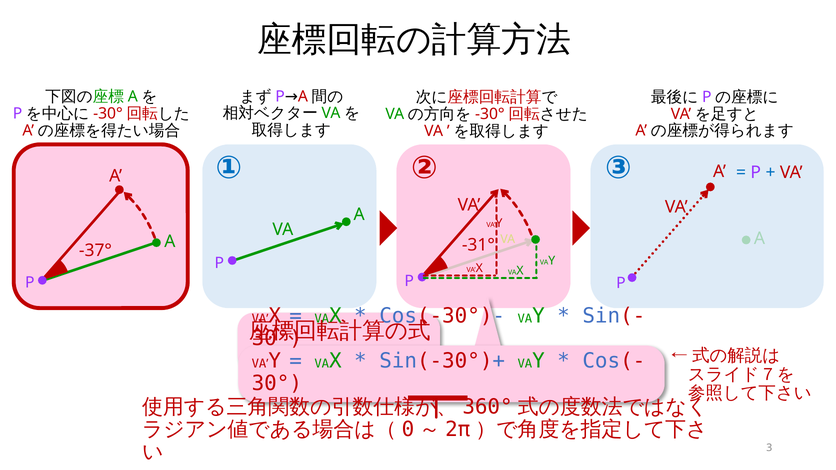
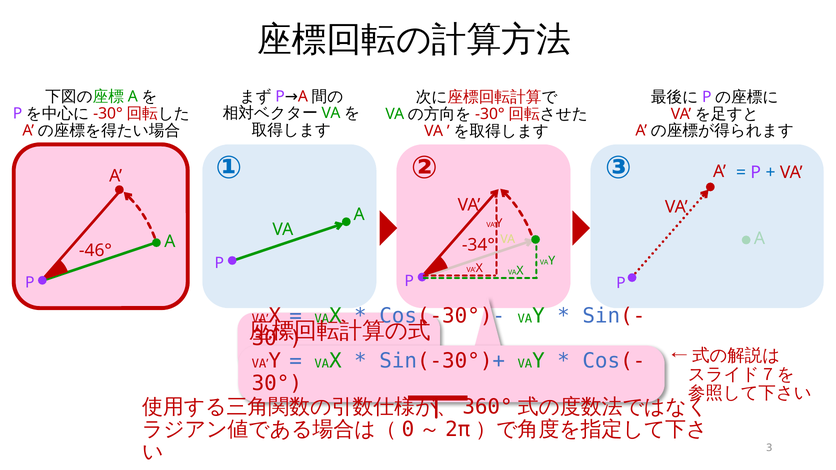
-31°: -31° -> -34°
-37°: -37° -> -46°
